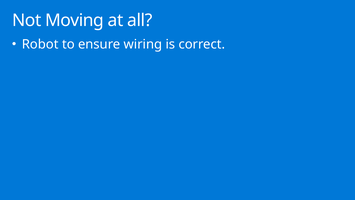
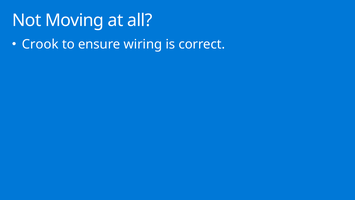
Robot: Robot -> Crook
